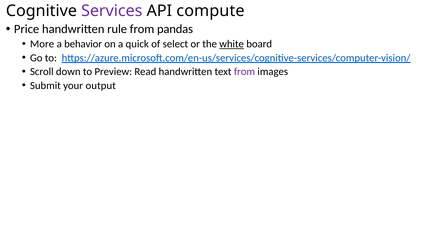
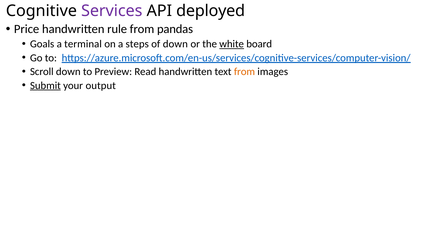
compute: compute -> deployed
More: More -> Goals
behavior: behavior -> terminal
quick: quick -> steps
of select: select -> down
from at (244, 72) colour: purple -> orange
Submit underline: none -> present
